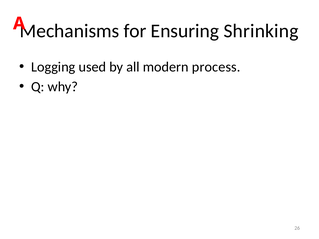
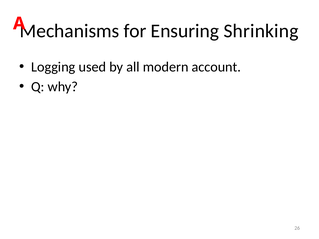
process: process -> account
